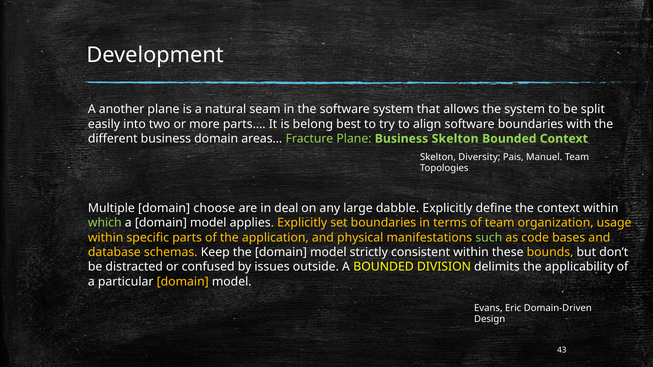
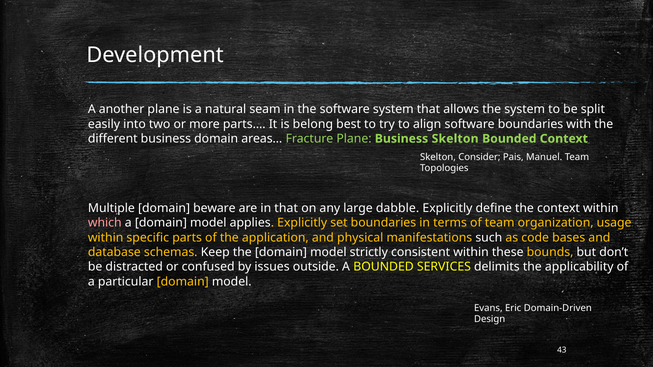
Diversity: Diversity -> Consider
choose: choose -> beware
in deal: deal -> that
which colour: light green -> pink
such colour: light green -> white
DIVISION: DIVISION -> SERVICES
